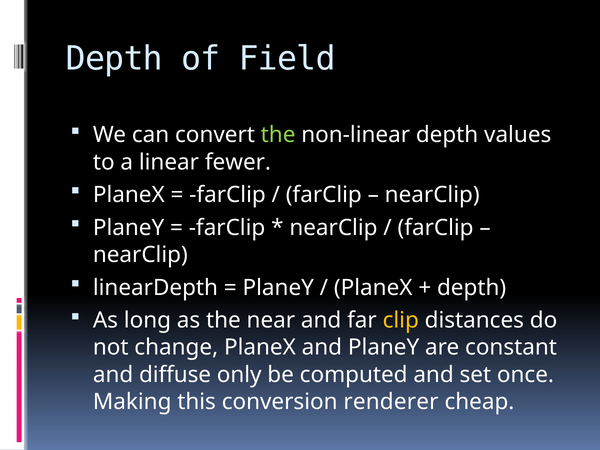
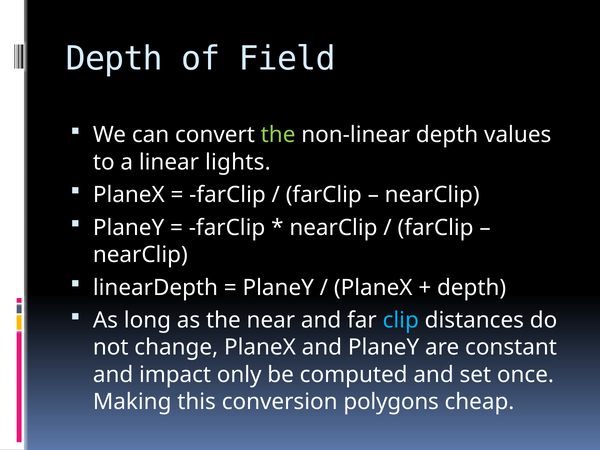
fewer: fewer -> lights
clip colour: yellow -> light blue
diffuse: diffuse -> impact
renderer: renderer -> polygons
